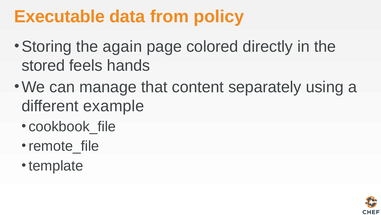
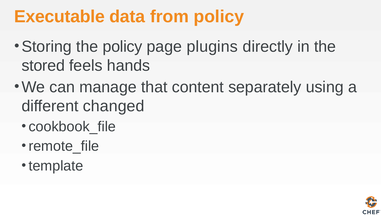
the again: again -> policy
colored: colored -> plugins
example: example -> changed
